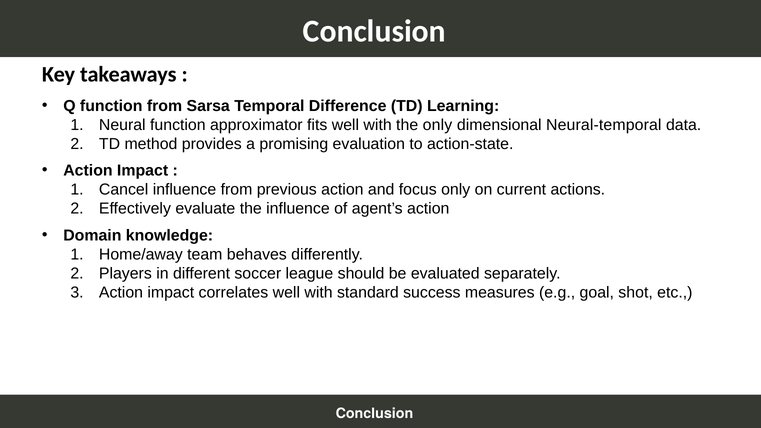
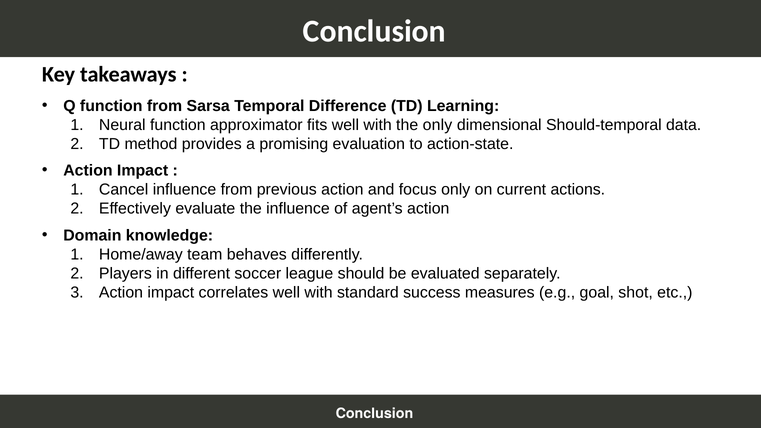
Neural-temporal: Neural-temporal -> Should-temporal
